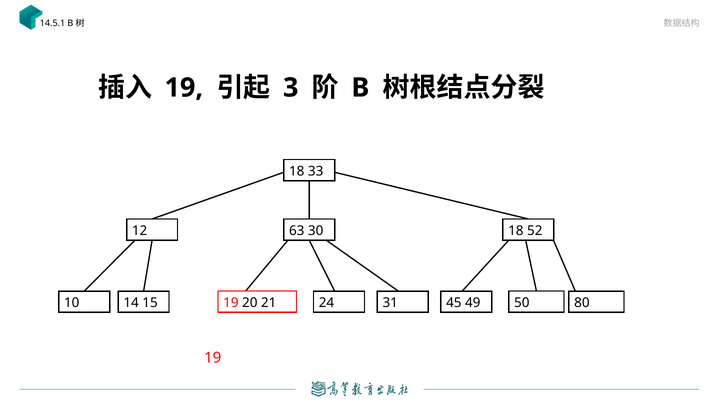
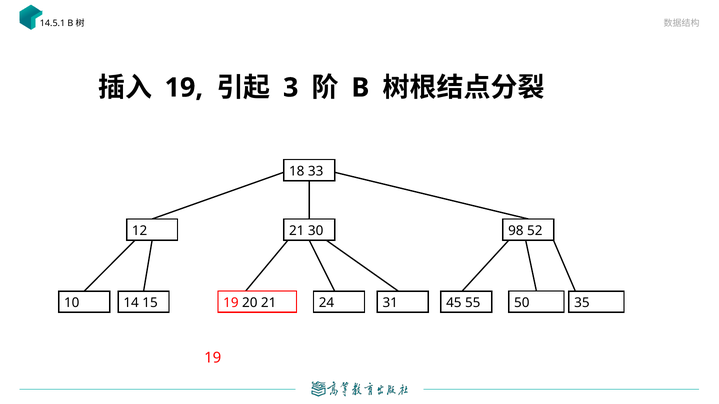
12 63: 63 -> 21
30 18: 18 -> 98
80: 80 -> 35
49: 49 -> 55
